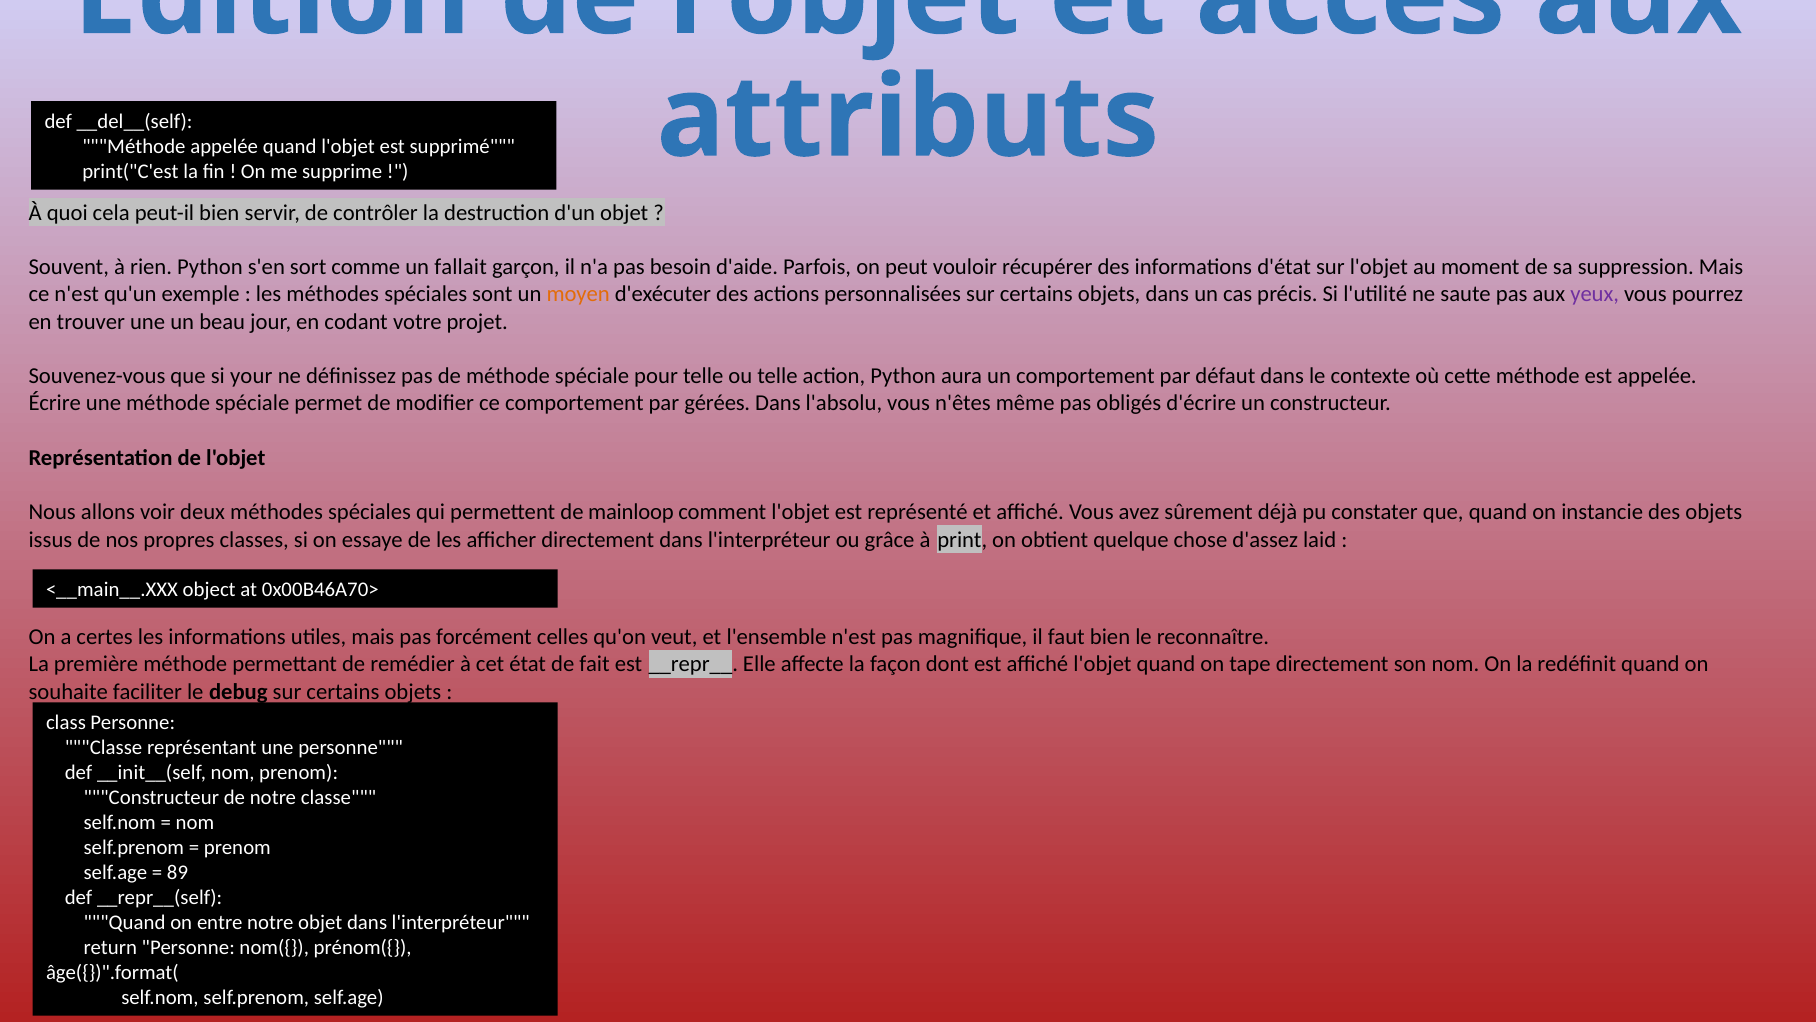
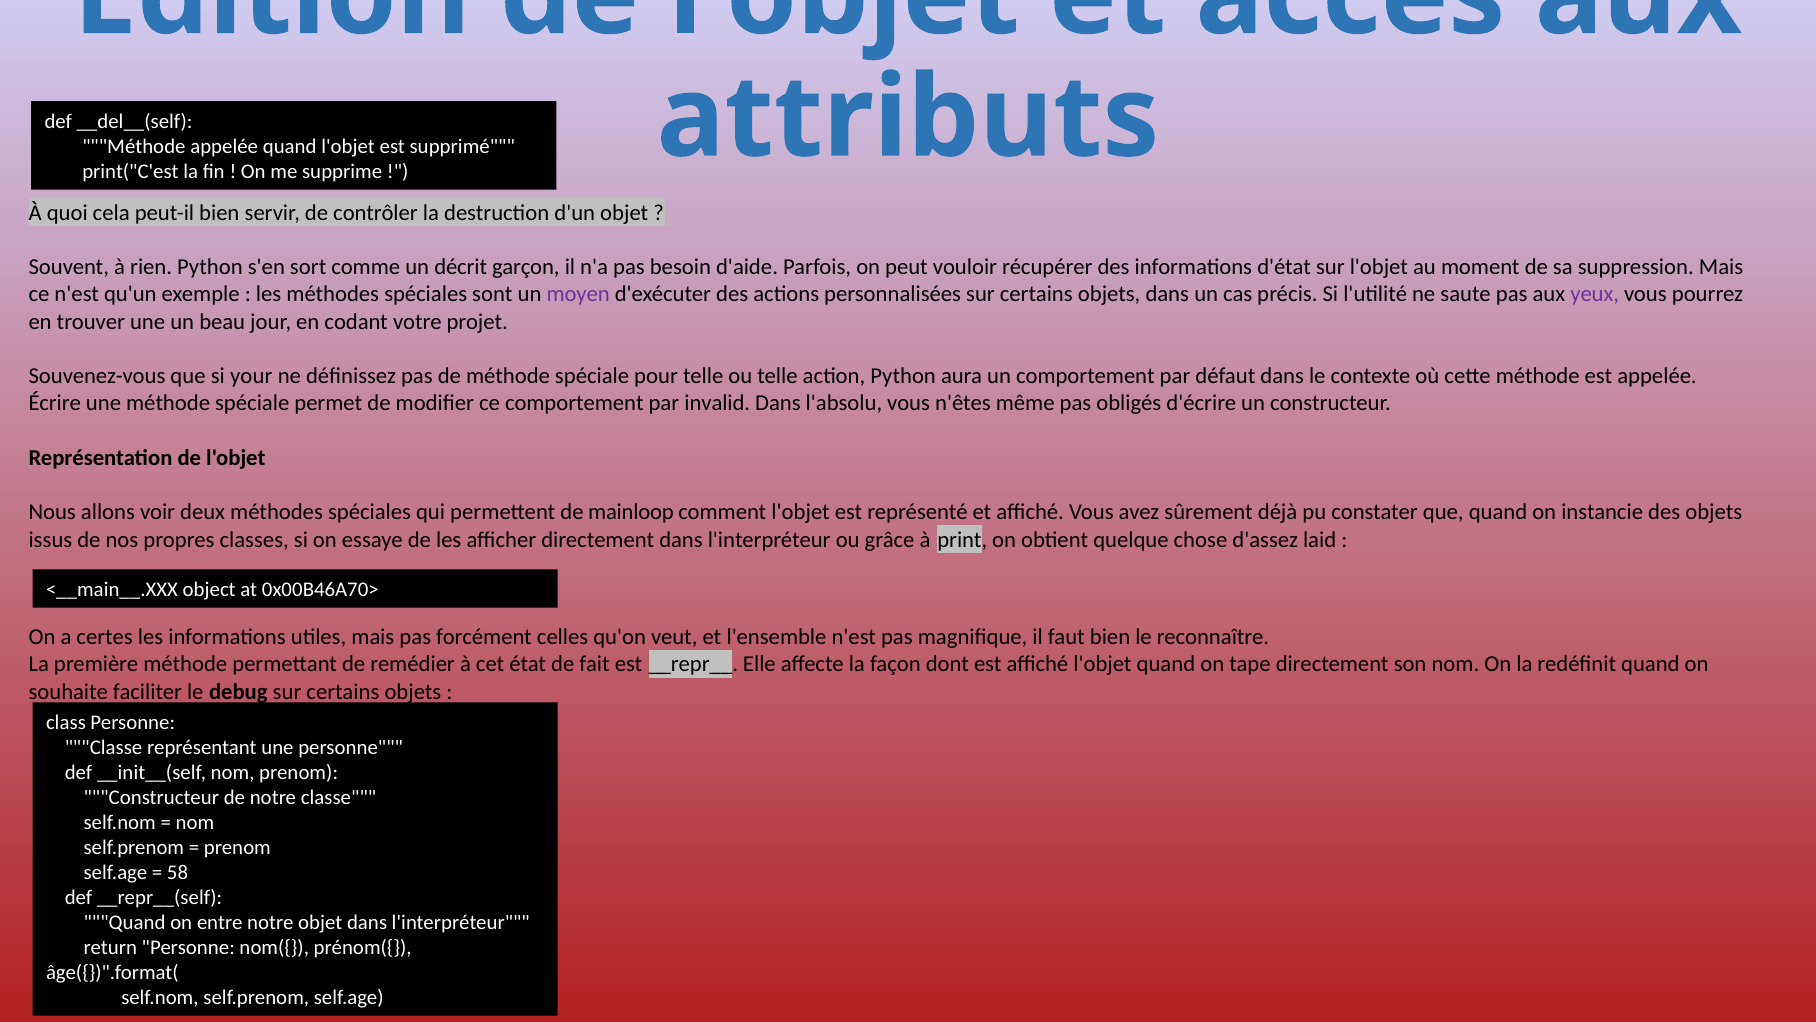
fallait: fallait -> décrit
moyen colour: orange -> purple
gérées: gérées -> invalid
89: 89 -> 58
